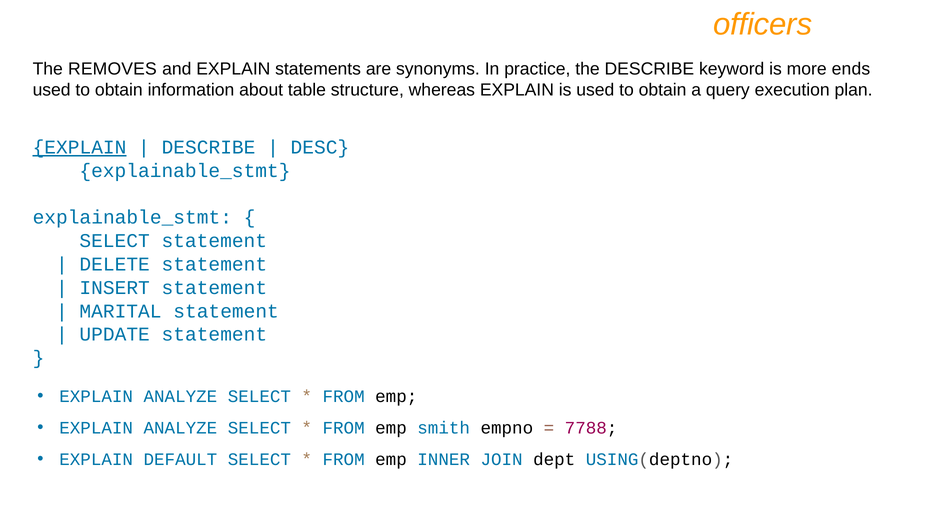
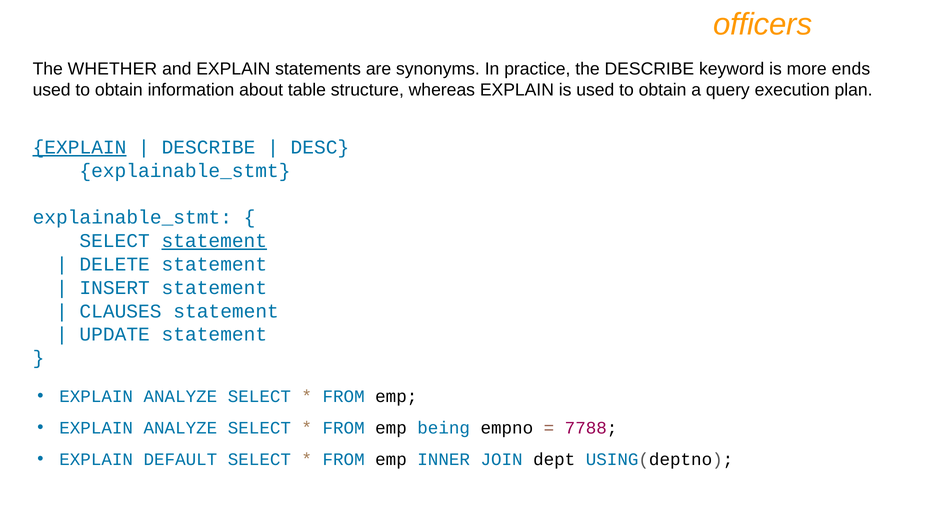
REMOVES: REMOVES -> WHETHER
statement at (214, 241) underline: none -> present
MARITAL: MARITAL -> CLAUSES
smith: smith -> being
